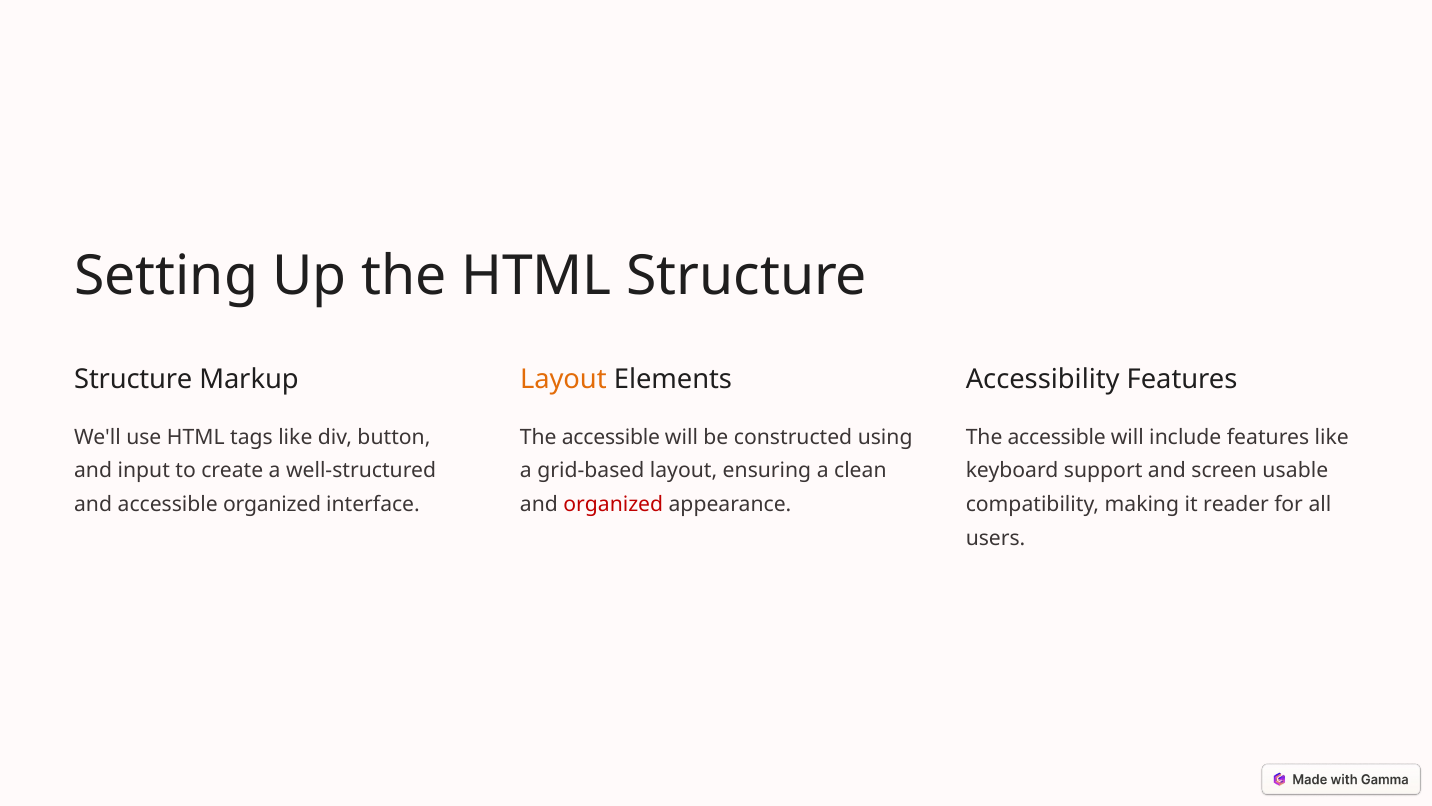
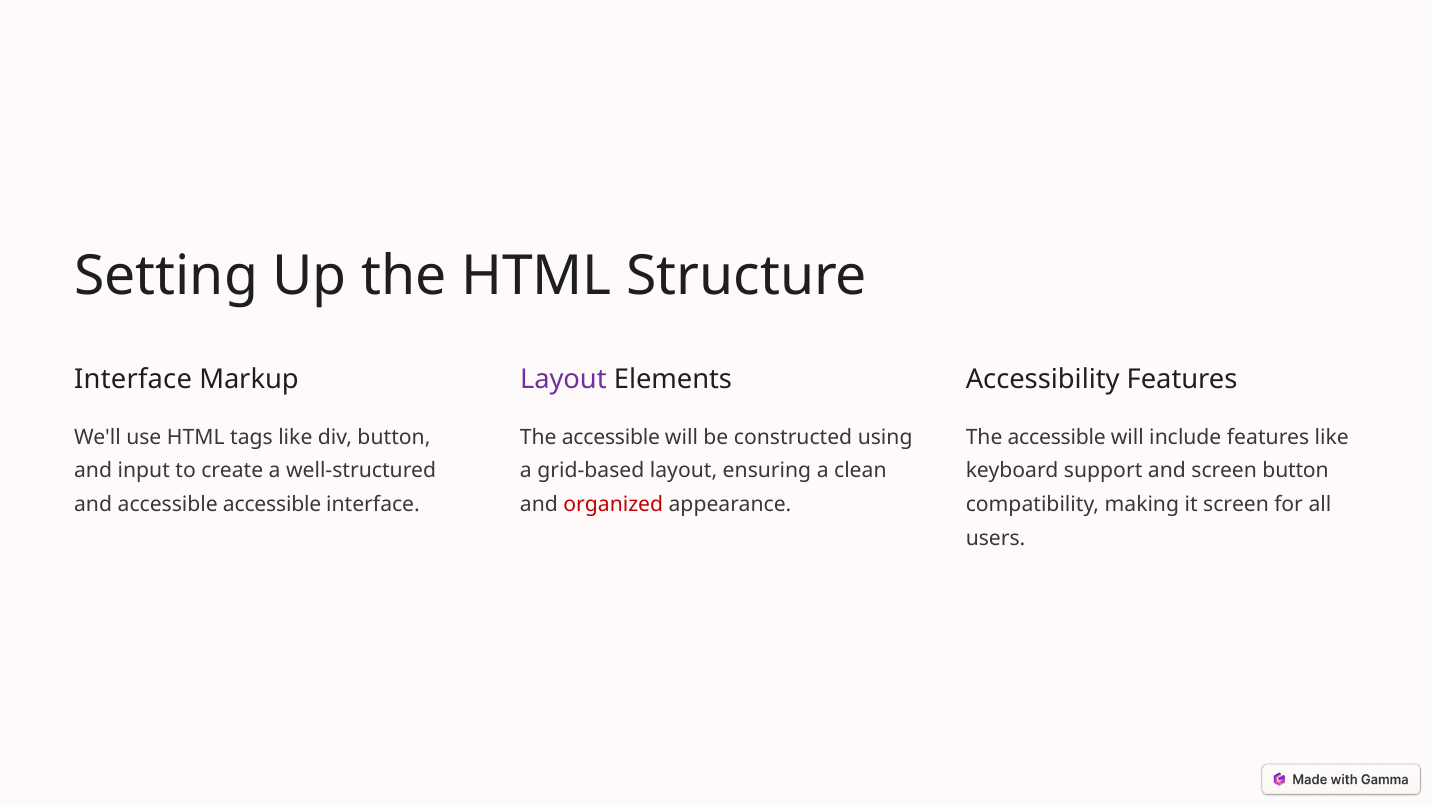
Structure at (133, 379): Structure -> Interface
Layout at (563, 379) colour: orange -> purple
screen usable: usable -> button
accessible organized: organized -> accessible
it reader: reader -> screen
